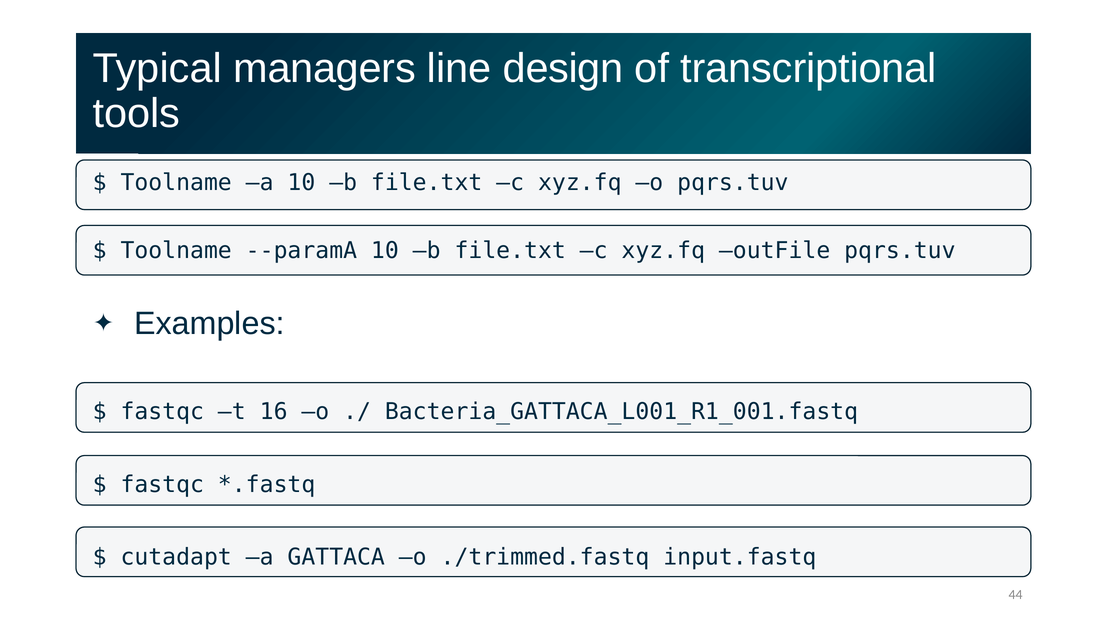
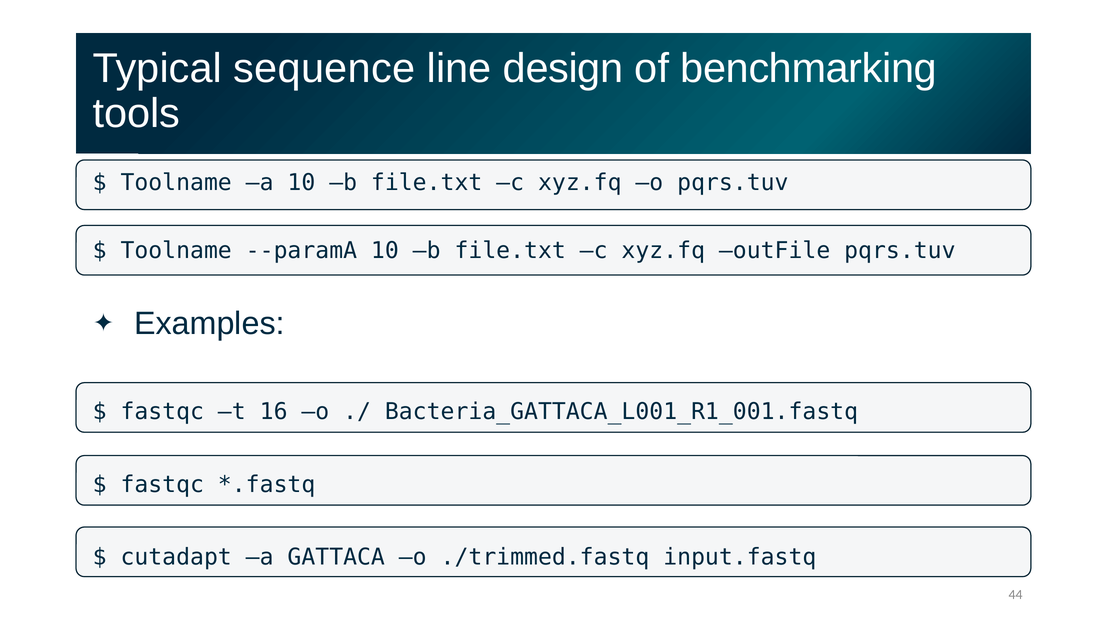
managers: managers -> sequence
transcriptional: transcriptional -> benchmarking
